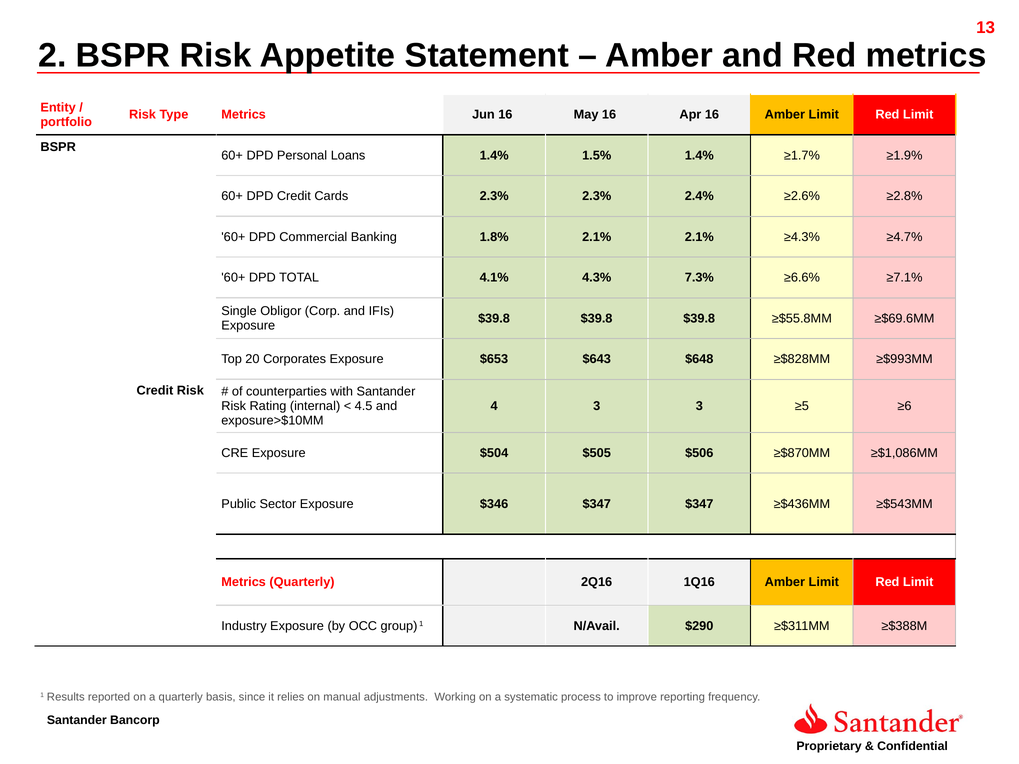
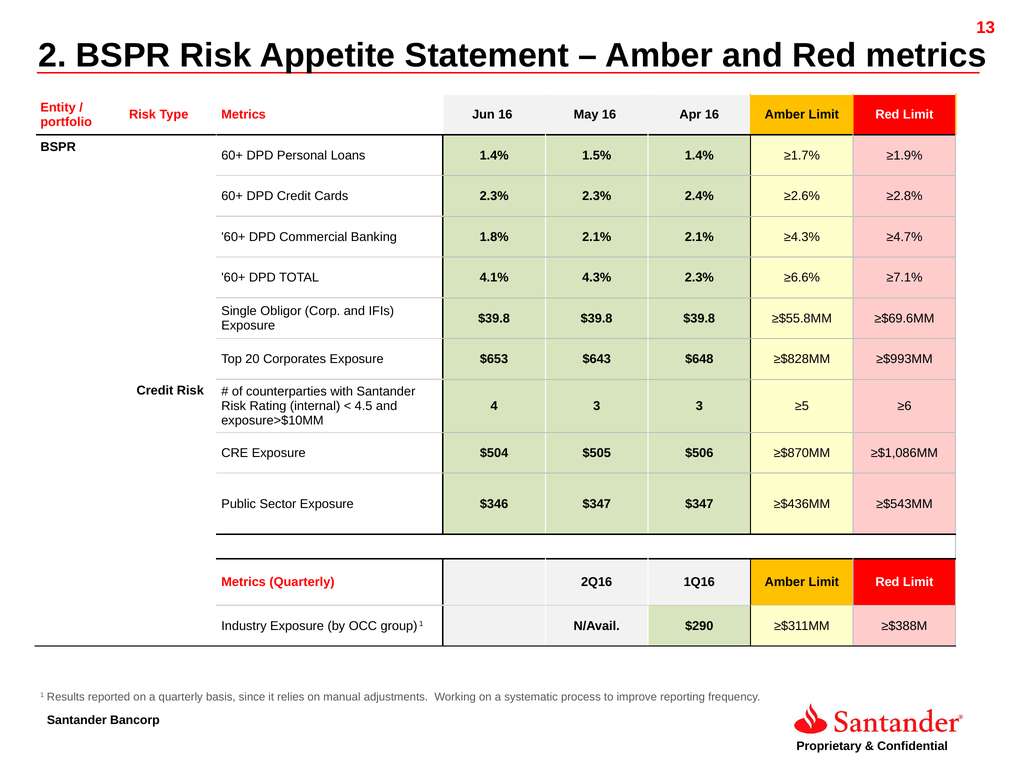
4.3% 7.3%: 7.3% -> 2.3%
